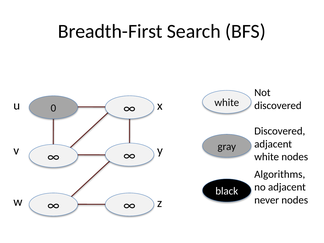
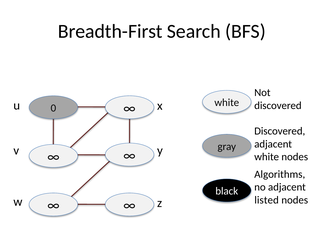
never: never -> listed
